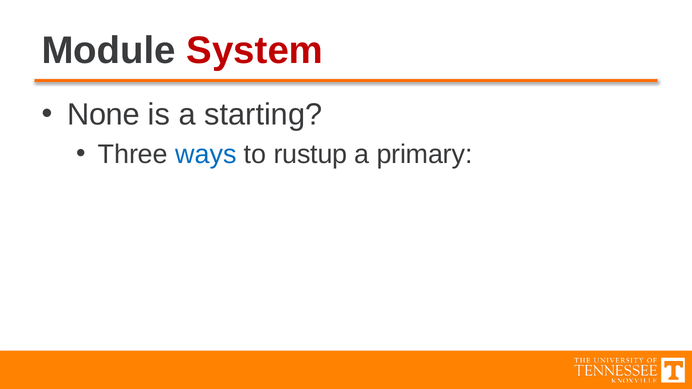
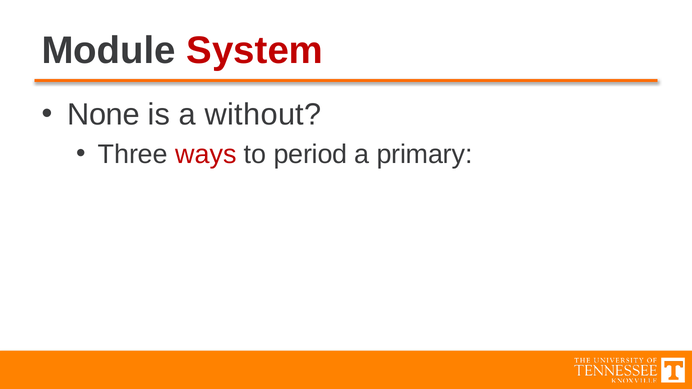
starting: starting -> without
ways colour: blue -> red
rustup: rustup -> period
